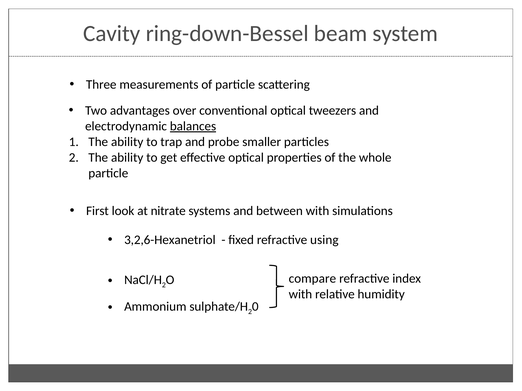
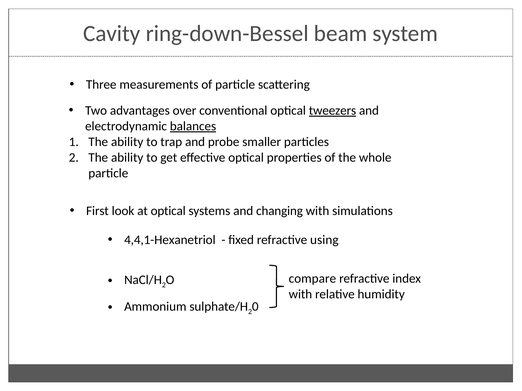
tweezers underline: none -> present
at nitrate: nitrate -> optical
between: between -> changing
3,2,6-Hexanetriol: 3,2,6-Hexanetriol -> 4,4,1-Hexanetriol
